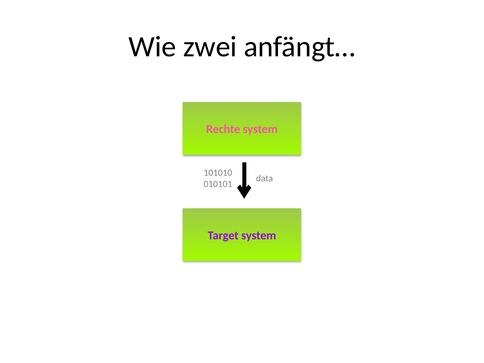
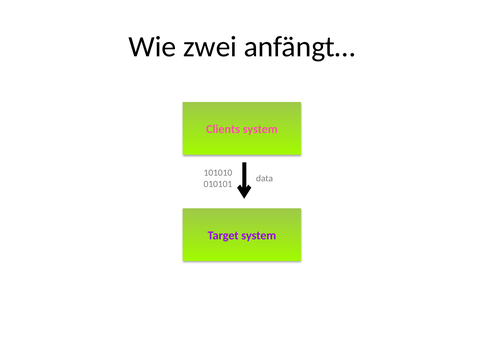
Rechte: Rechte -> Clients
